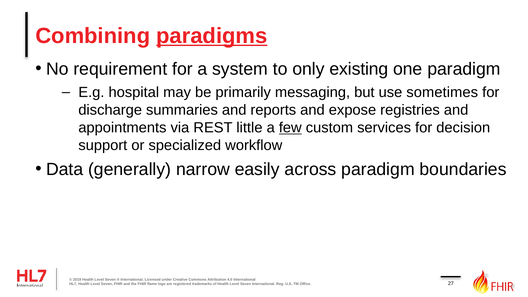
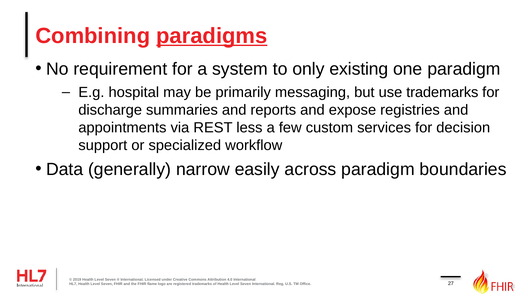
use sometimes: sometimes -> trademarks
little: little -> less
few underline: present -> none
